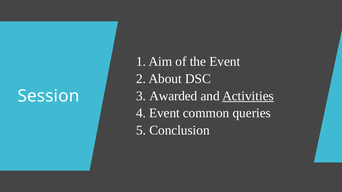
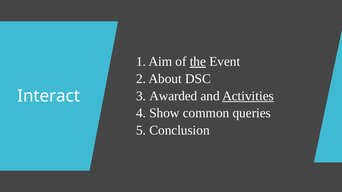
the underline: none -> present
Session: Session -> Interact
4 Event: Event -> Show
